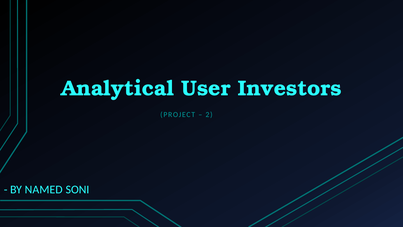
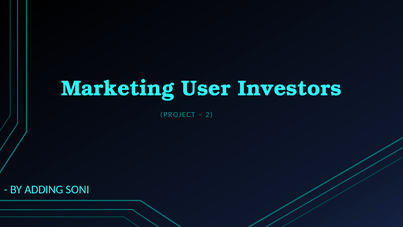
Analytical: Analytical -> Marketing
NAMED: NAMED -> ADDING
